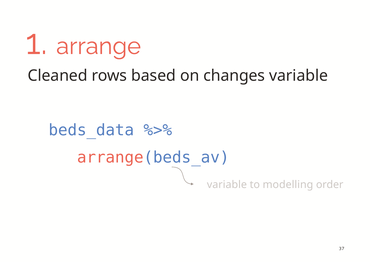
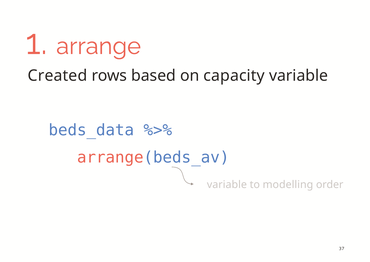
Cleaned: Cleaned -> Created
changes: changes -> capacity
